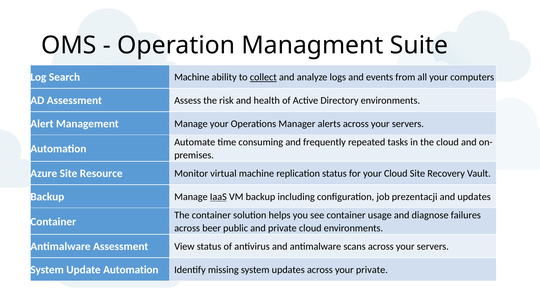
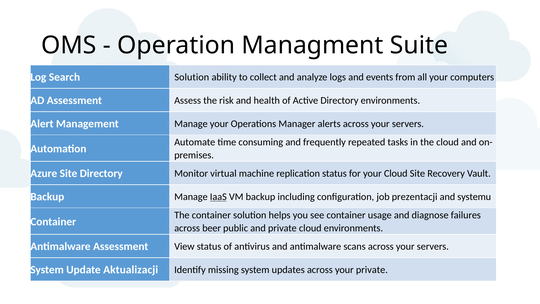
Search Machine: Machine -> Solution
collect underline: present -> none
Site Resource: Resource -> Directory
and updates: updates -> systemu
Update Automation: Automation -> Aktualizacji
